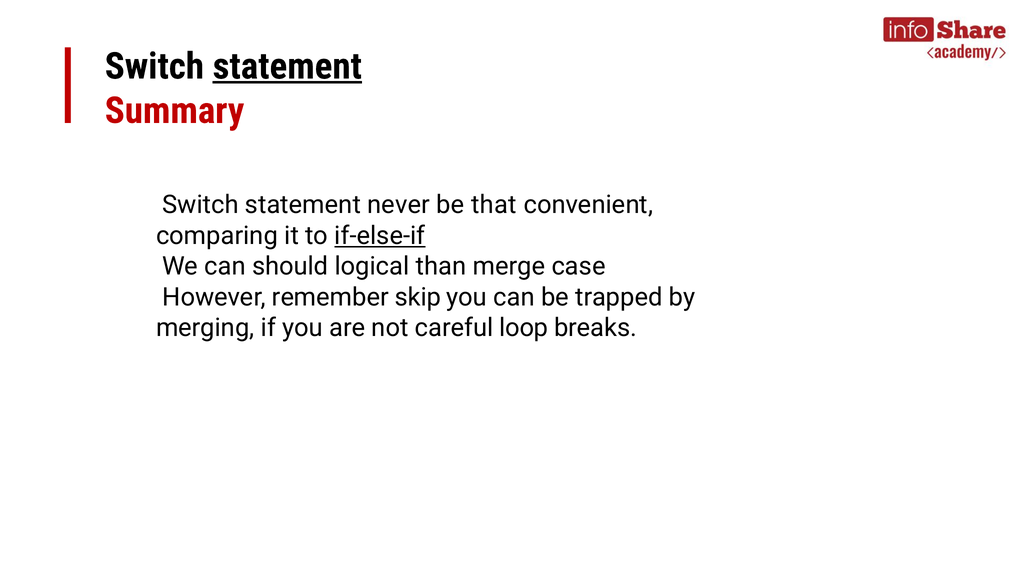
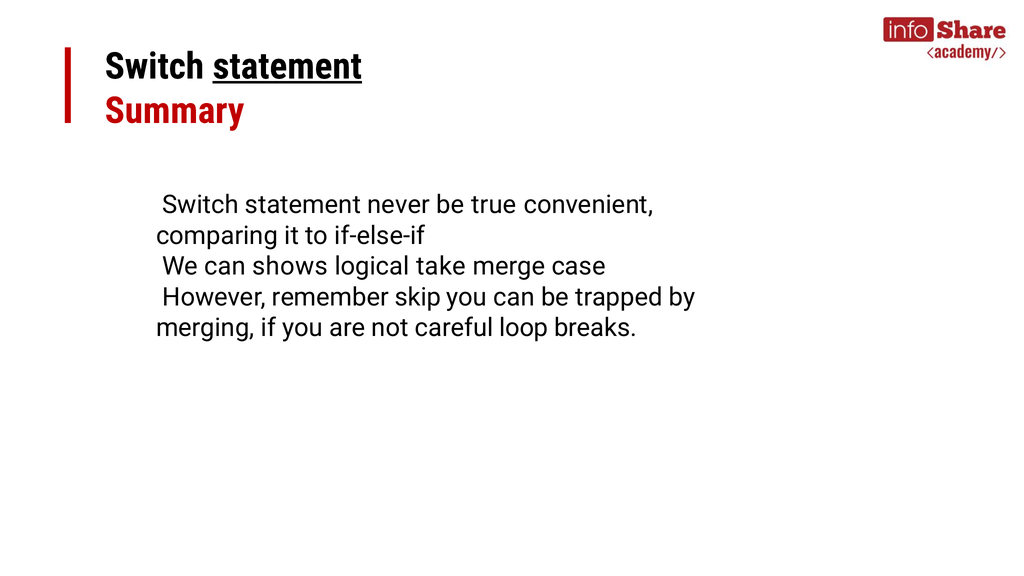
that: that -> true
if-else-if underline: present -> none
should: should -> shows
than: than -> take
